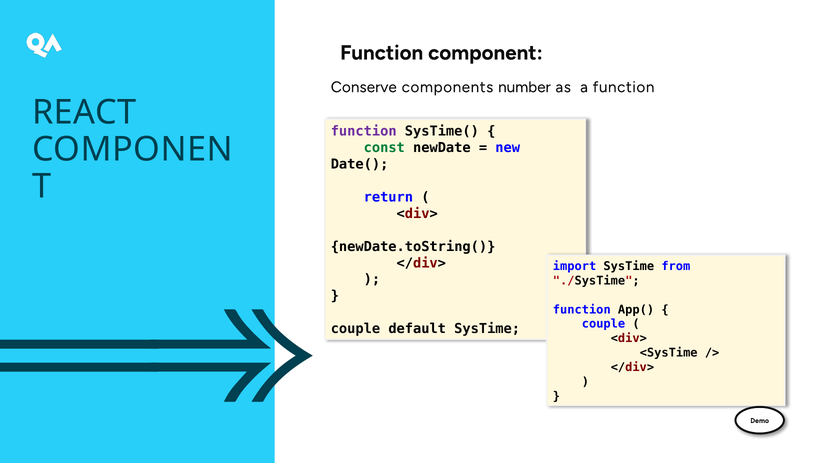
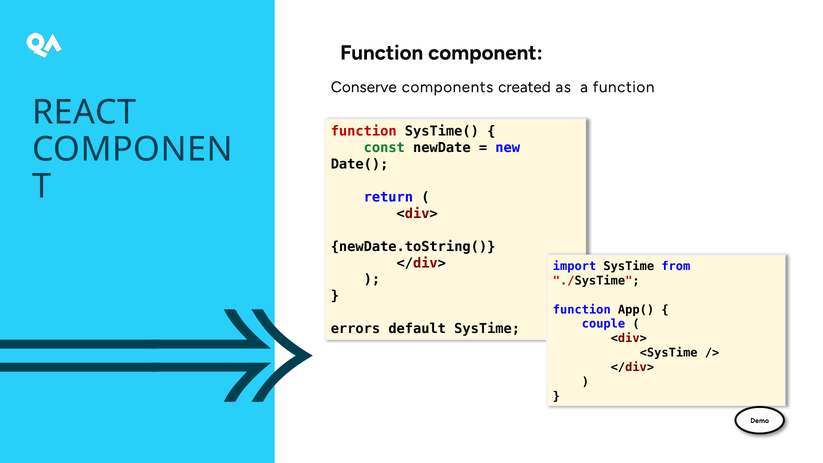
number: number -> created
function at (364, 131) colour: purple -> red
couple at (355, 329): couple -> errors
